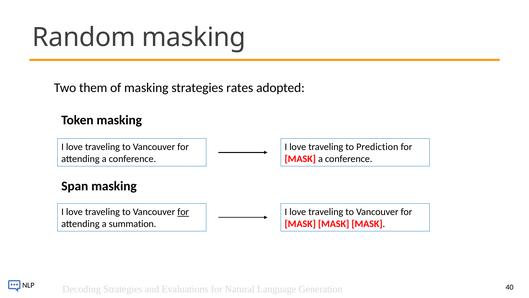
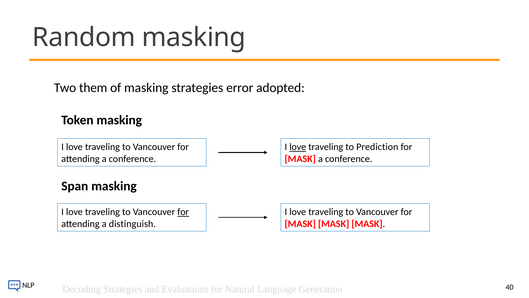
rates: rates -> error
love at (298, 147) underline: none -> present
summation: summation -> distinguish
